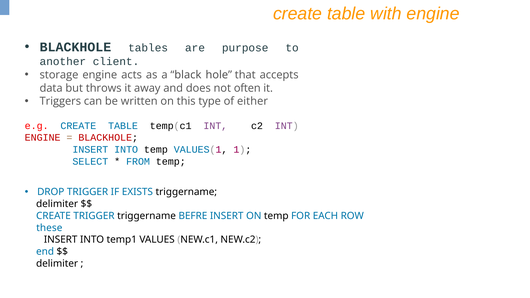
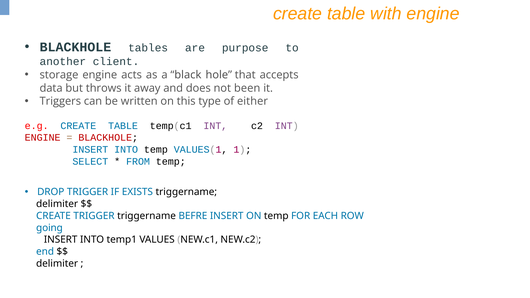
often: often -> been
these: these -> going
